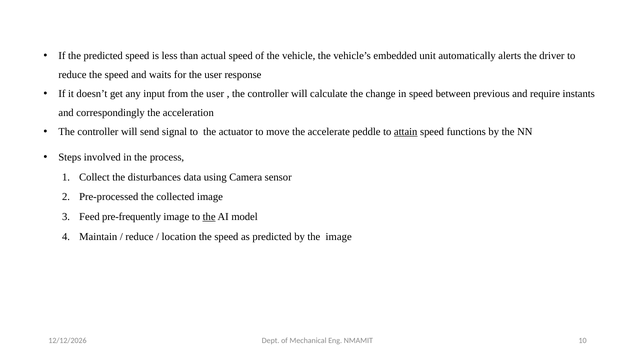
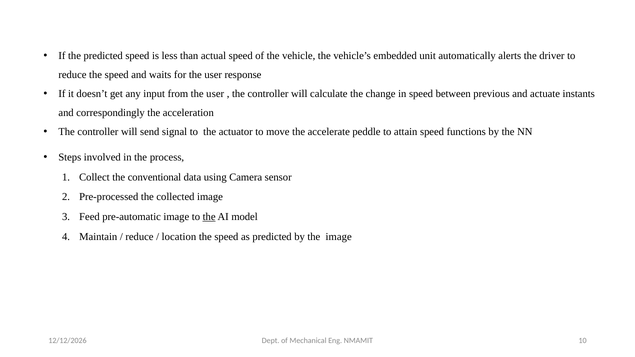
require: require -> actuate
attain underline: present -> none
disturbances: disturbances -> conventional
pre-frequently: pre-frequently -> pre-automatic
